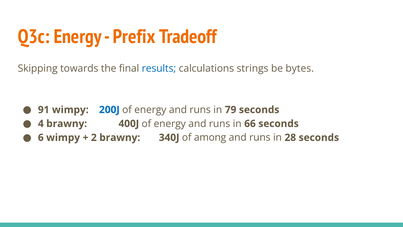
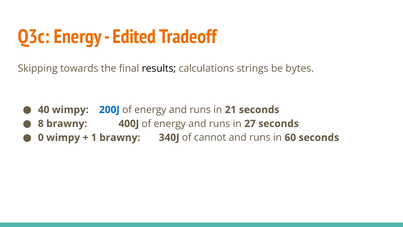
Prefix: Prefix -> Edited
results colour: blue -> black
91: 91 -> 40
79: 79 -> 21
4: 4 -> 8
66: 66 -> 27
6: 6 -> 0
2: 2 -> 1
among: among -> cannot
28: 28 -> 60
